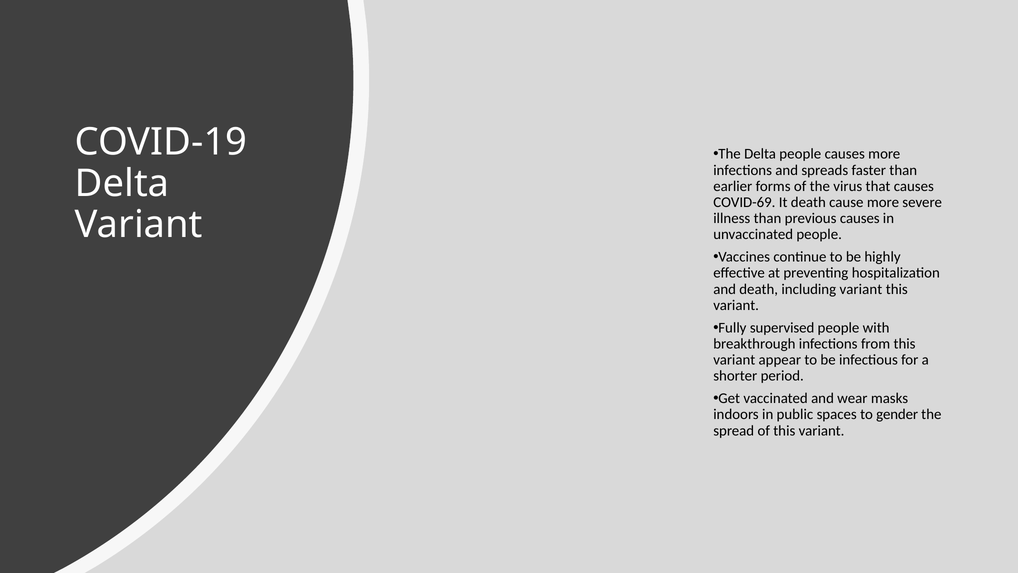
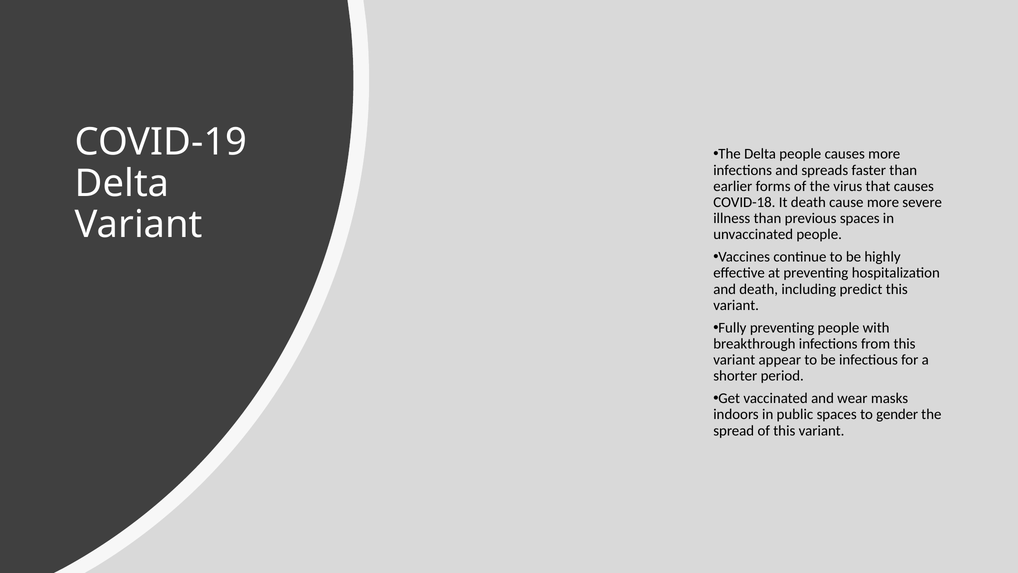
COVID-69: COVID-69 -> COVID-18
previous causes: causes -> spaces
including variant: variant -> predict
Fully supervised: supervised -> preventing
